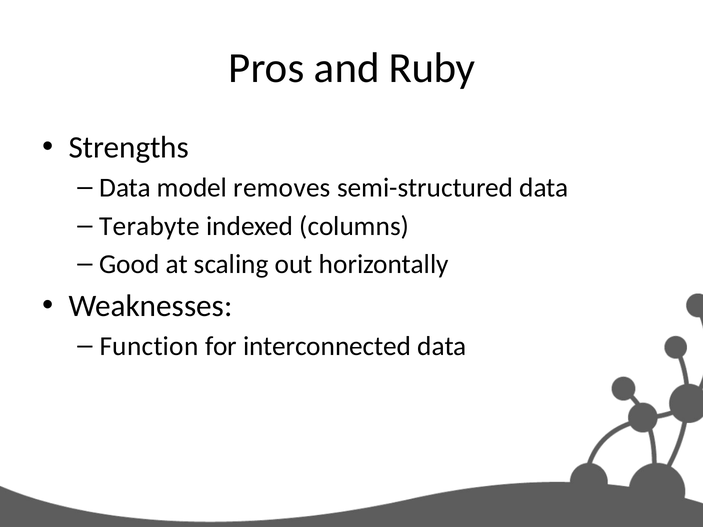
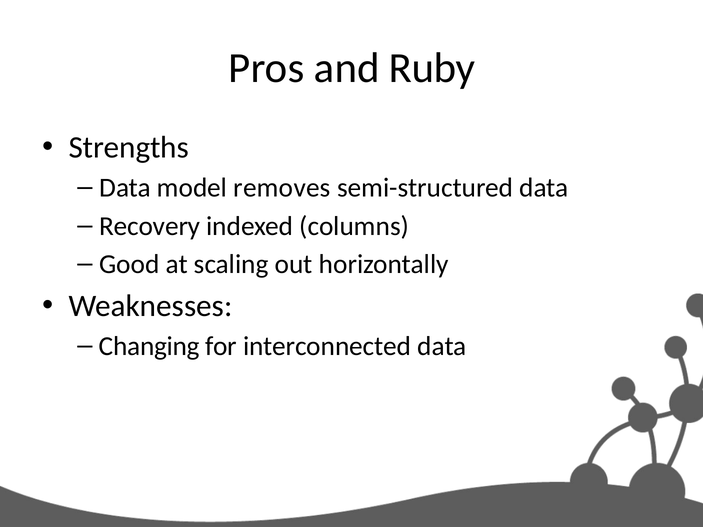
Terabyte: Terabyte -> Recovery
Function: Function -> Changing
